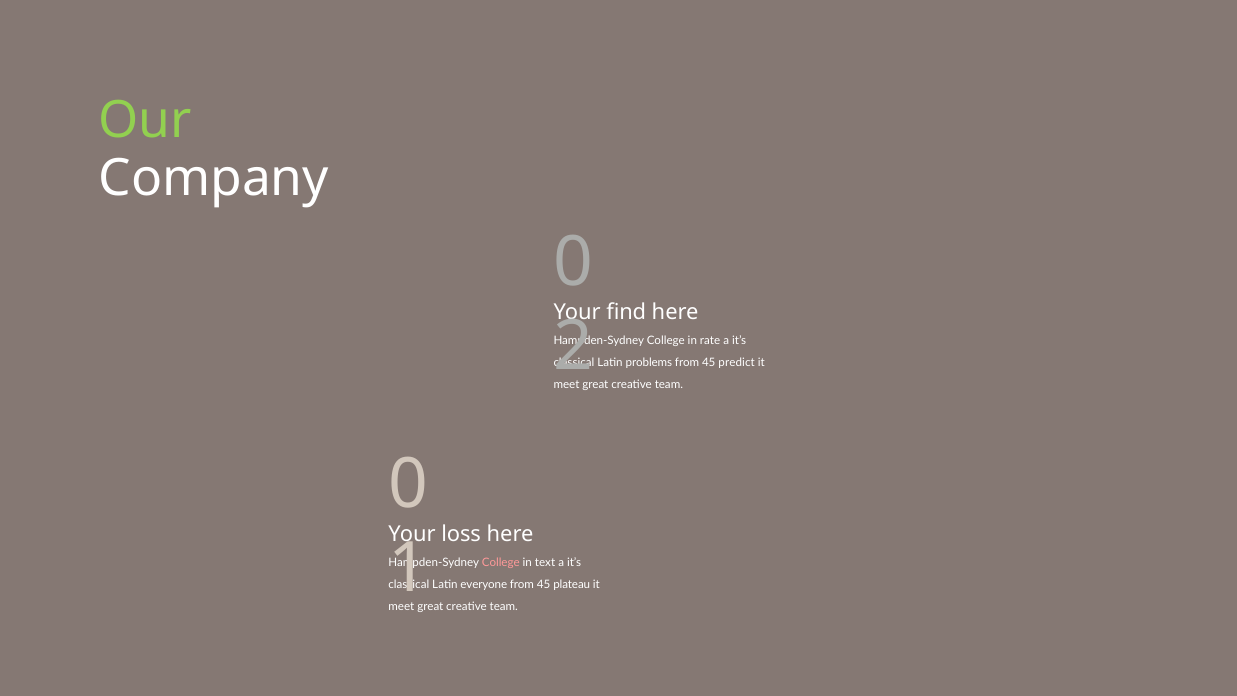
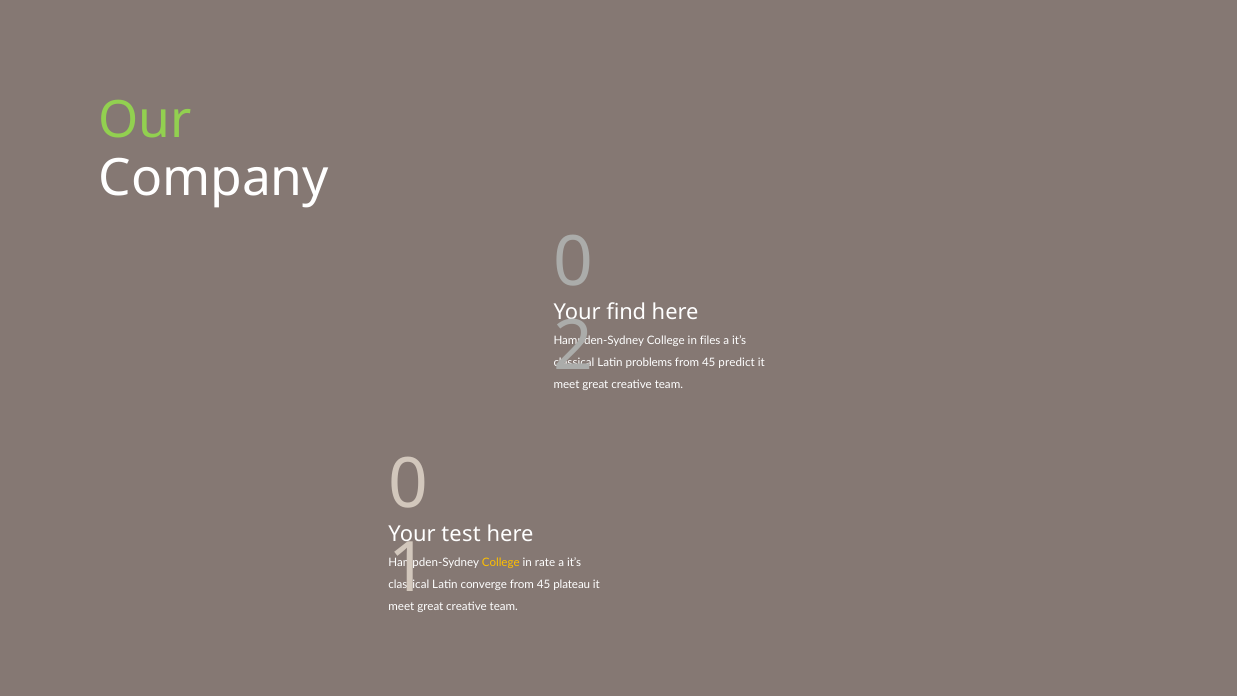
rate: rate -> files
loss: loss -> test
College at (501, 563) colour: pink -> yellow
text: text -> rate
everyone: everyone -> converge
